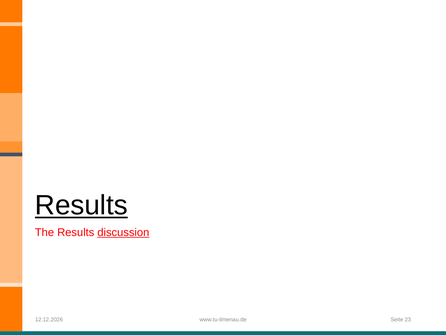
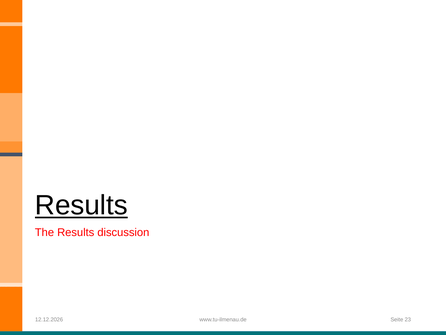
discussion underline: present -> none
